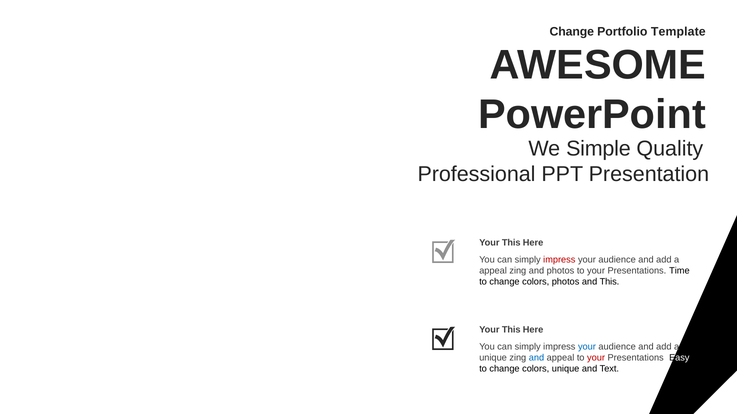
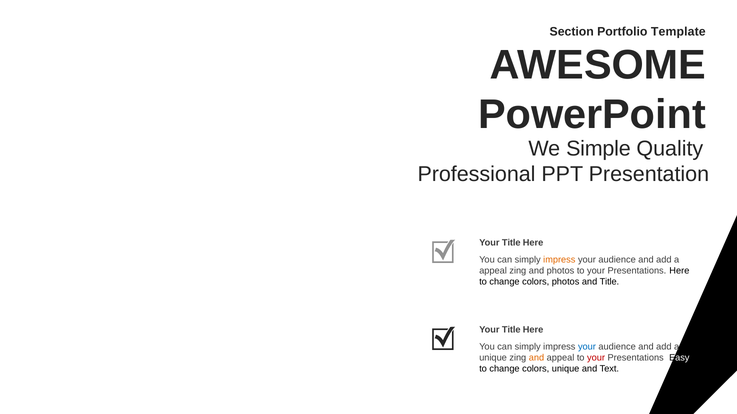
Change at (572, 32): Change -> Section
This at (511, 243): This -> Title
impress at (559, 260) colour: red -> orange
Presentations Time: Time -> Here
and This: This -> Title
This at (511, 330): This -> Title
and at (536, 358) colour: blue -> orange
